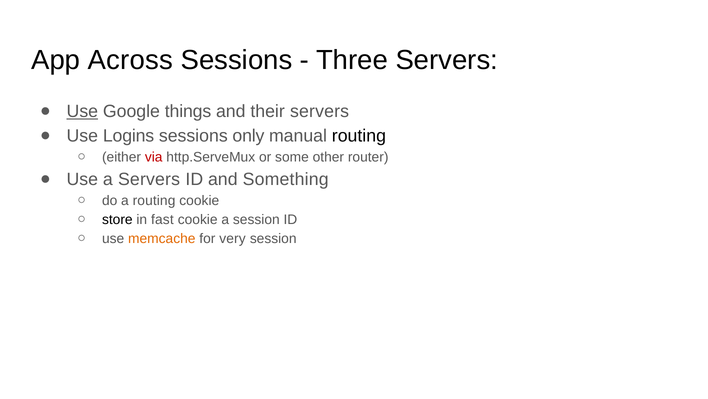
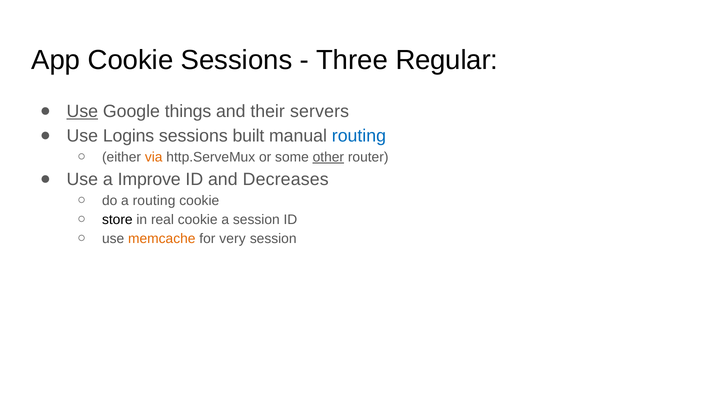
App Across: Across -> Cookie
Three Servers: Servers -> Regular
only: only -> built
routing at (359, 136) colour: black -> blue
via colour: red -> orange
other underline: none -> present
a Servers: Servers -> Improve
Something: Something -> Decreases
fast: fast -> real
